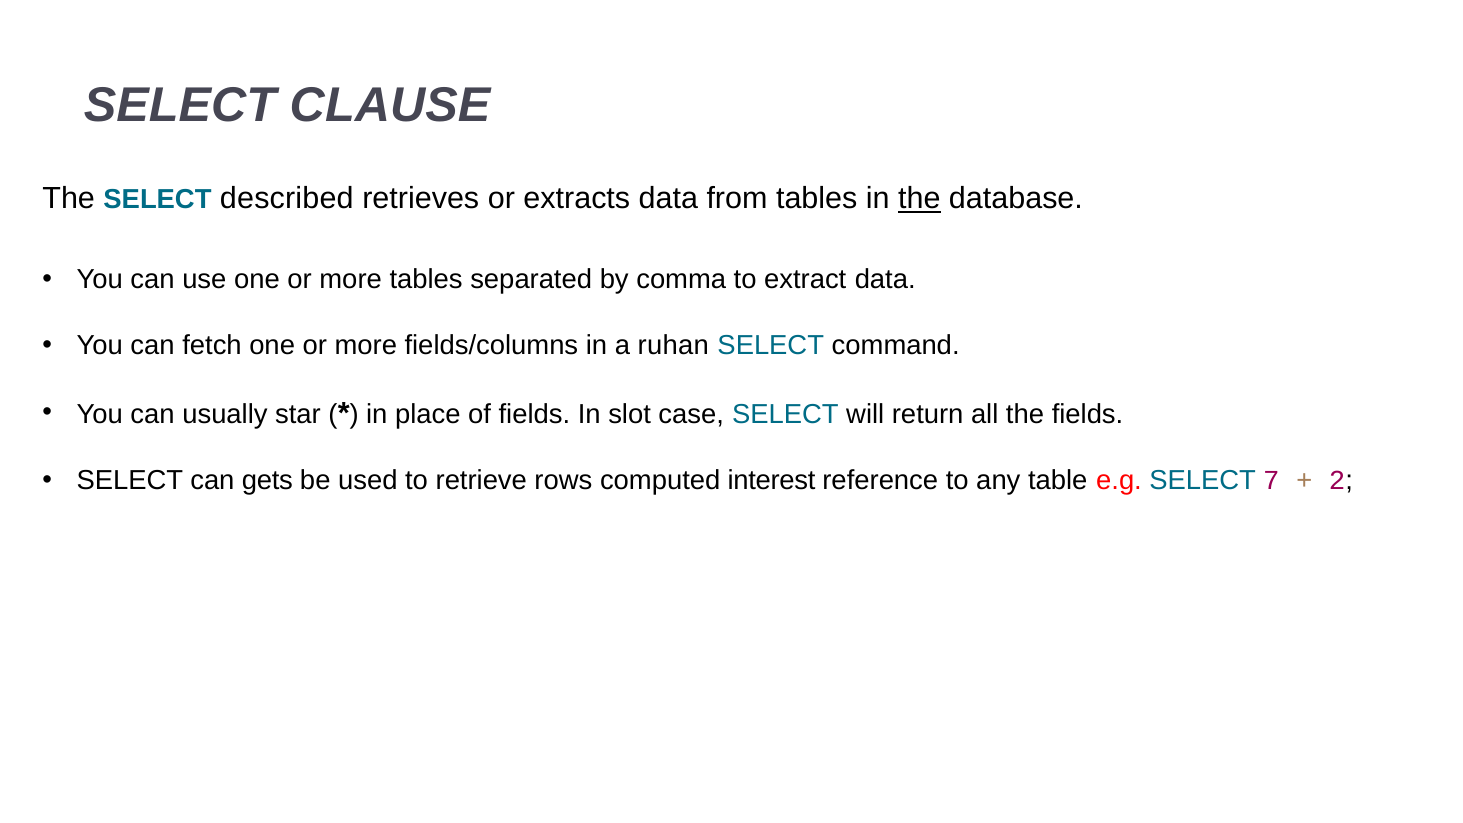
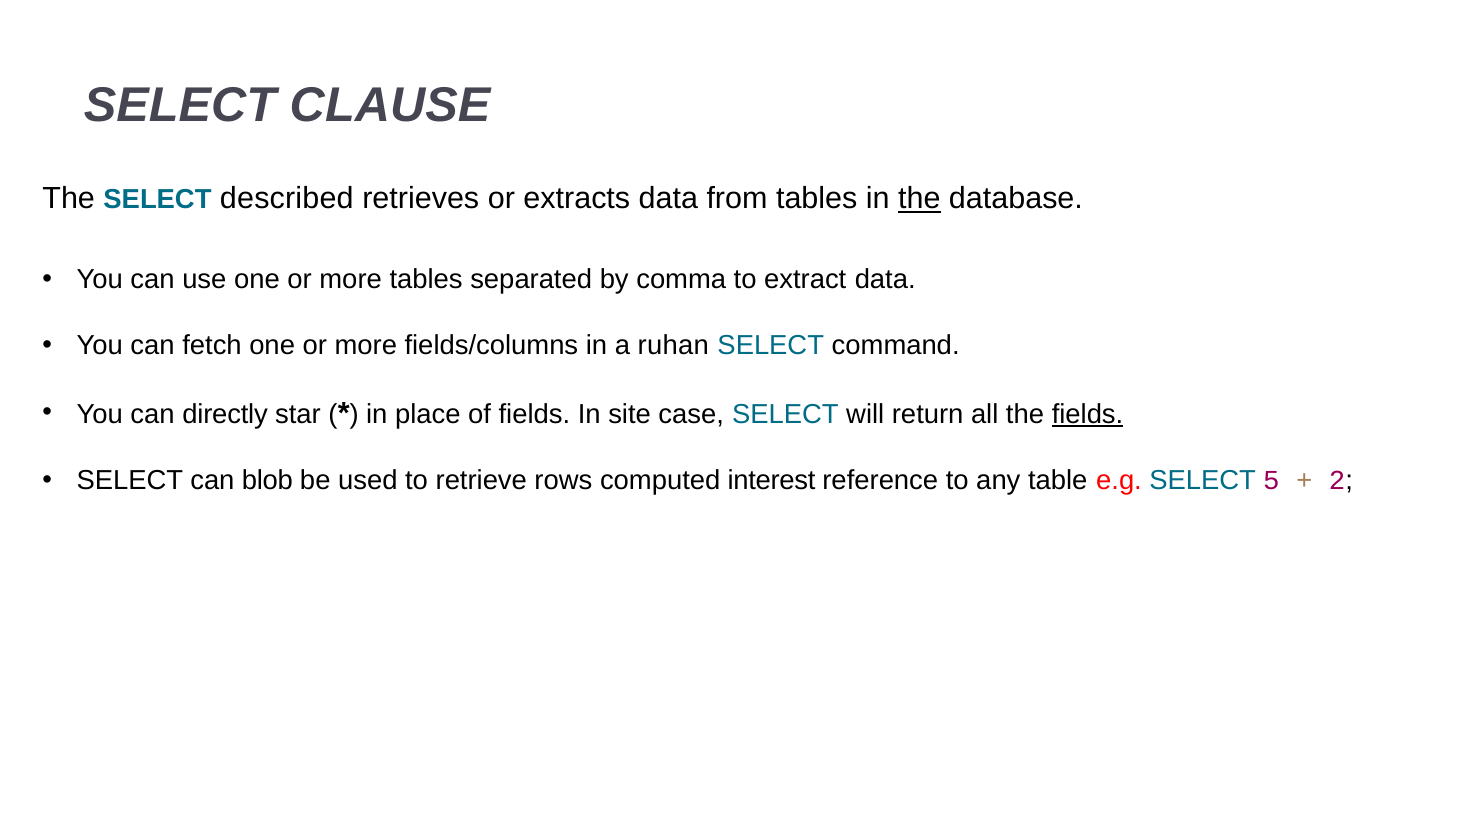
usually: usually -> directly
slot: slot -> site
fields at (1088, 414) underline: none -> present
gets: gets -> blob
7: 7 -> 5
